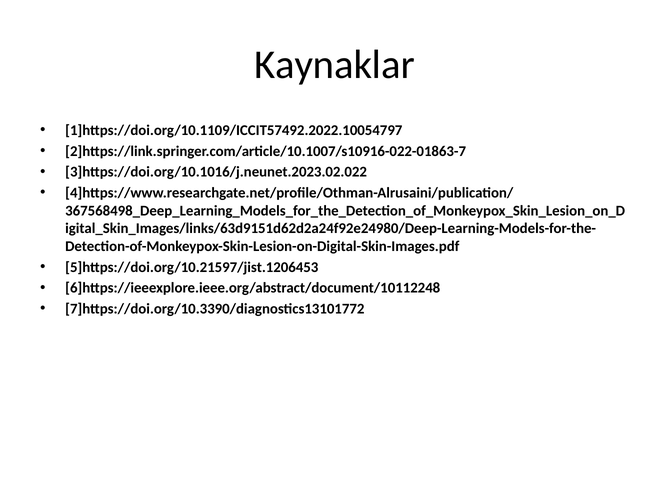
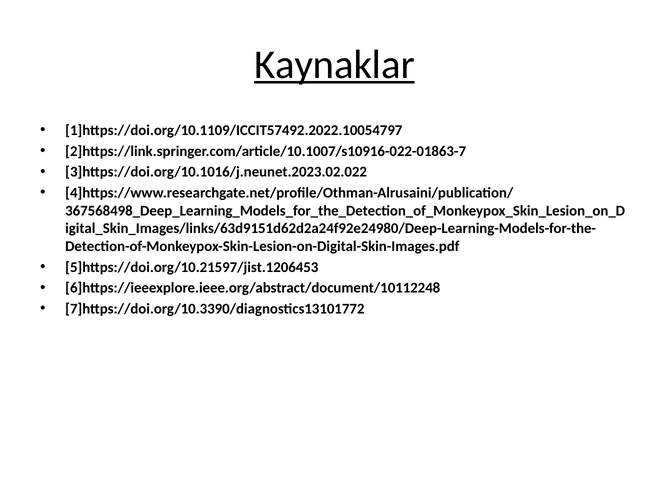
Kaynaklar underline: none -> present
